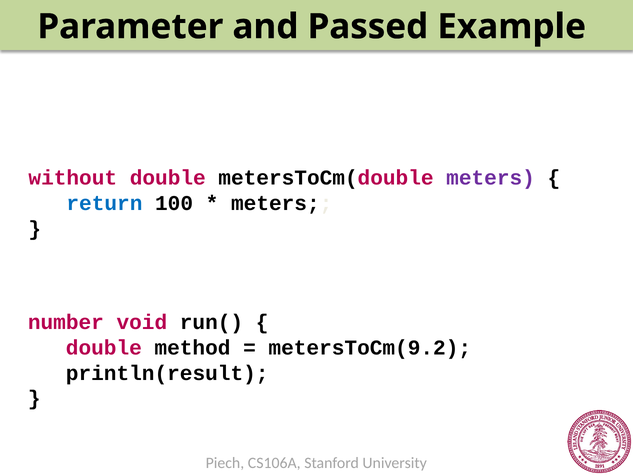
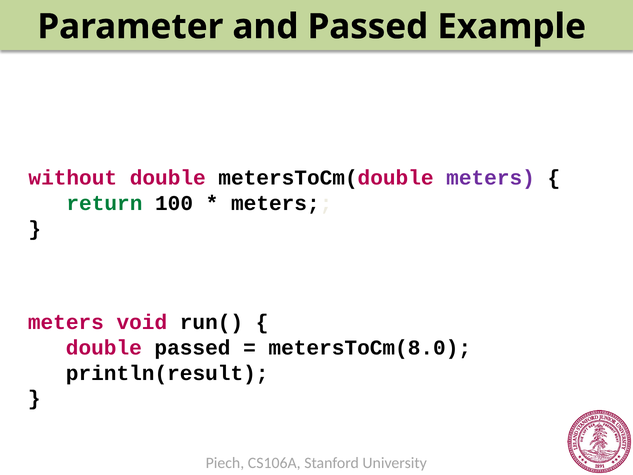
return colour: blue -> green
number at (66, 322): number -> meters
double method: method -> passed
metersToCm(9.2: metersToCm(9.2 -> metersToCm(8.0
